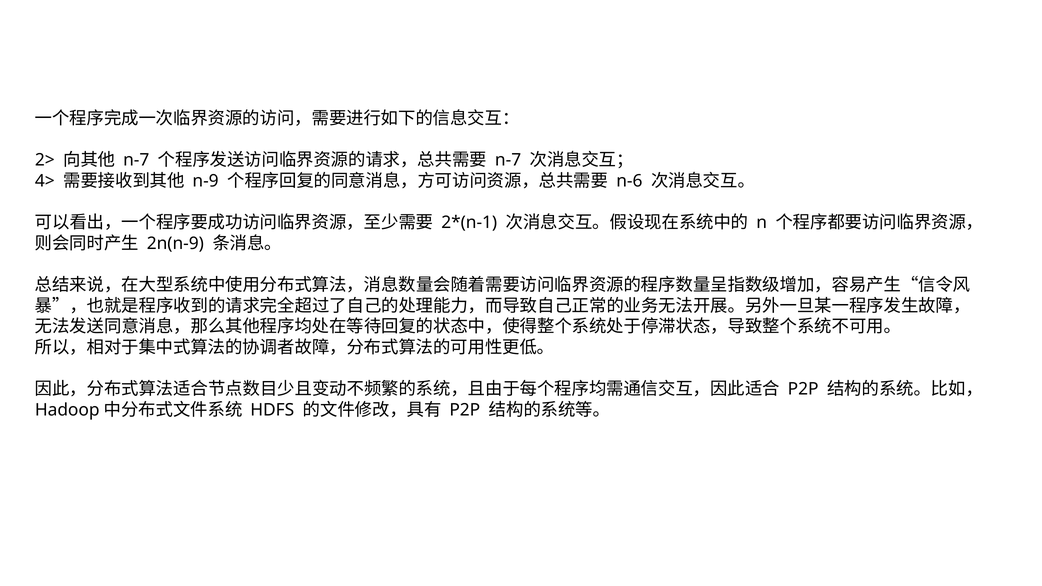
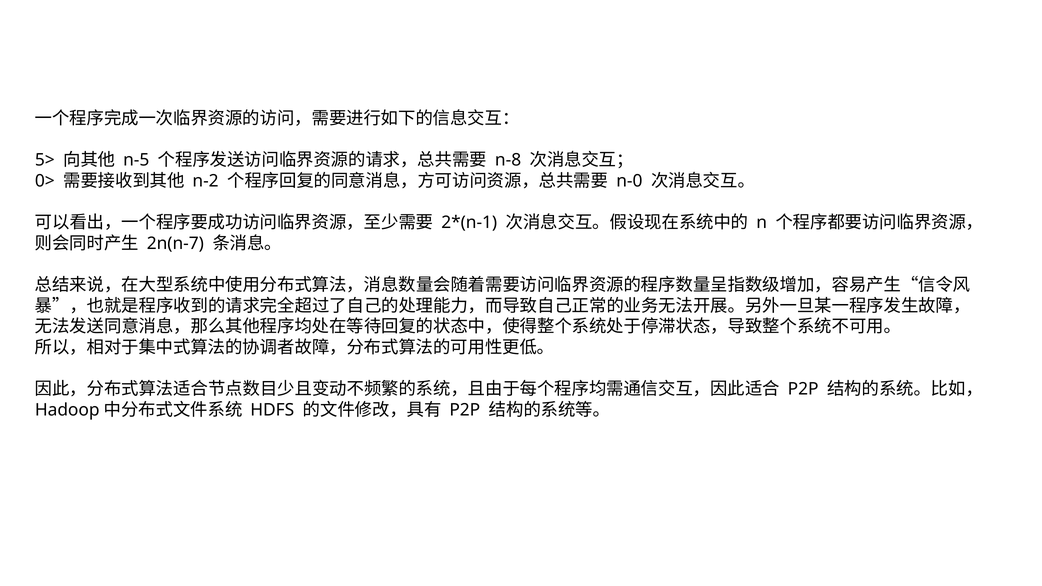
2>: 2> -> 5>
n-7 at (136, 160): n-7 -> n-5
n-7 at (508, 160): n-7 -> n-8
4>: 4> -> 0>
n-9: n-9 -> n-2
n-6: n-6 -> n-0
2n(n-9: 2n(n-9 -> 2n(n-7
